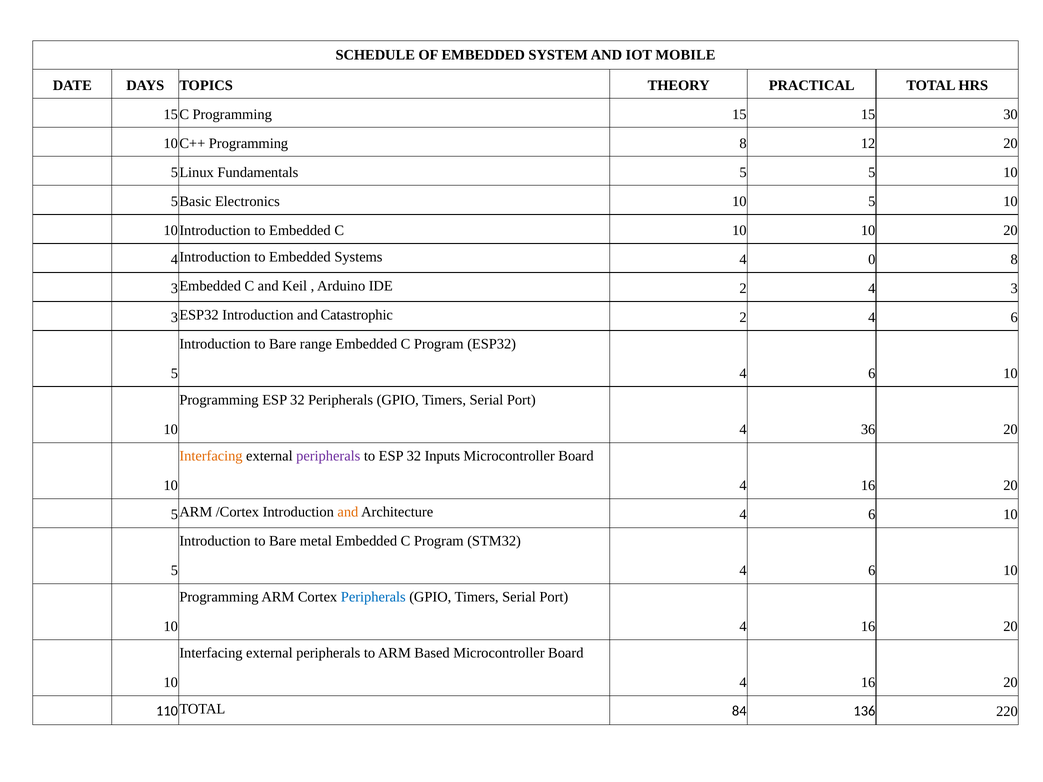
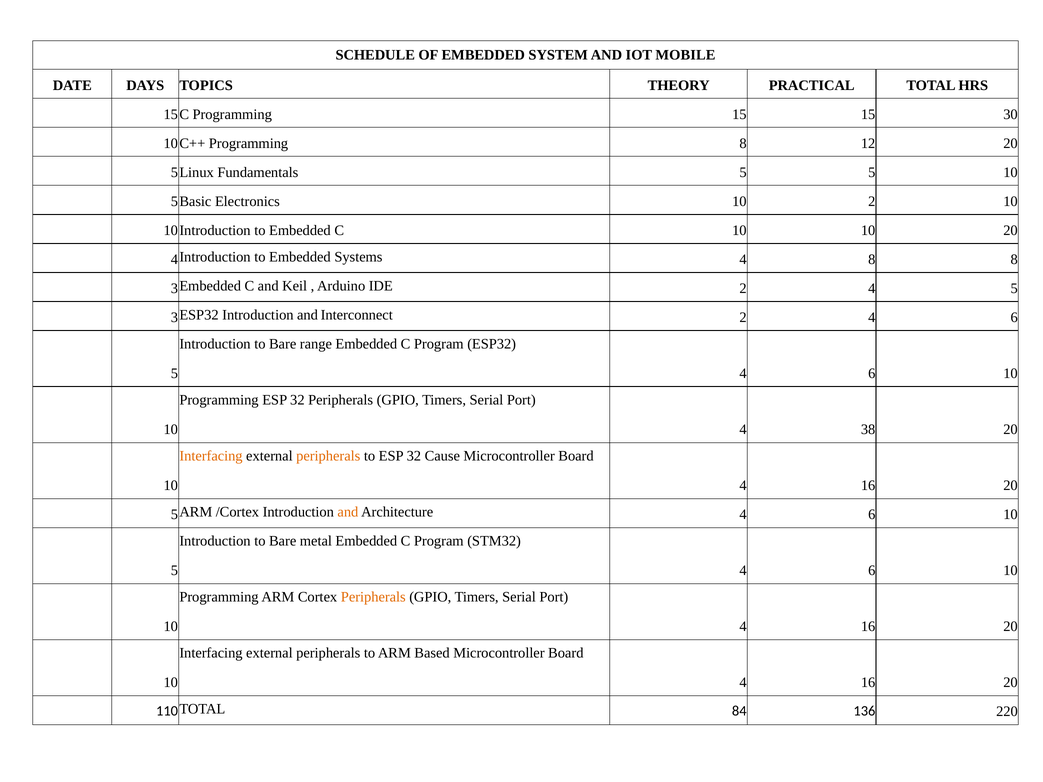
Electronics 10 5: 5 -> 2
4 0: 0 -> 8
4 3: 3 -> 5
Catastrophic: Catastrophic -> Interconnect
36: 36 -> 38
peripherals at (328, 456) colour: purple -> orange
Inputs: Inputs -> Cause
Peripherals at (373, 597) colour: blue -> orange
